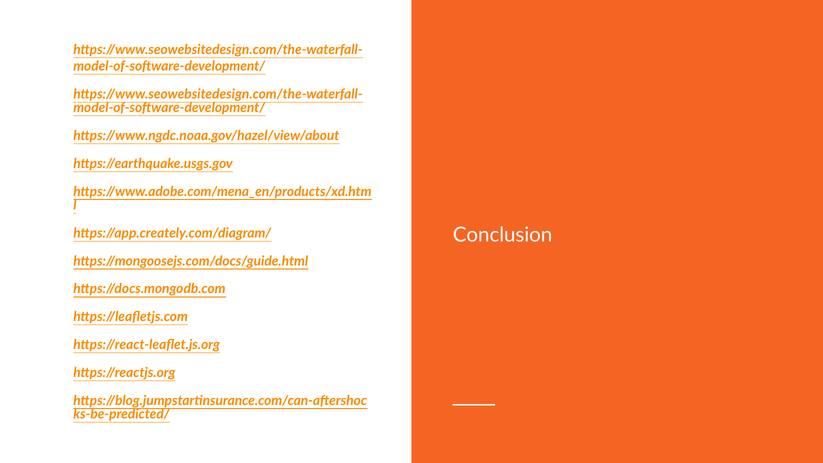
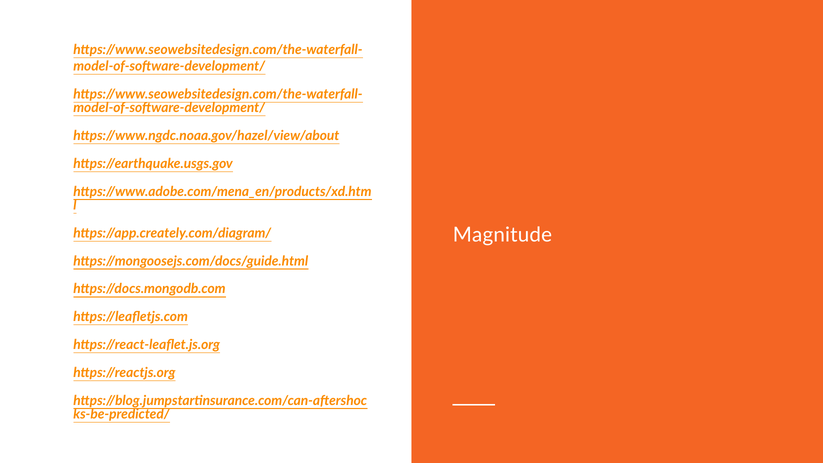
Conclusion: Conclusion -> Magnitude
